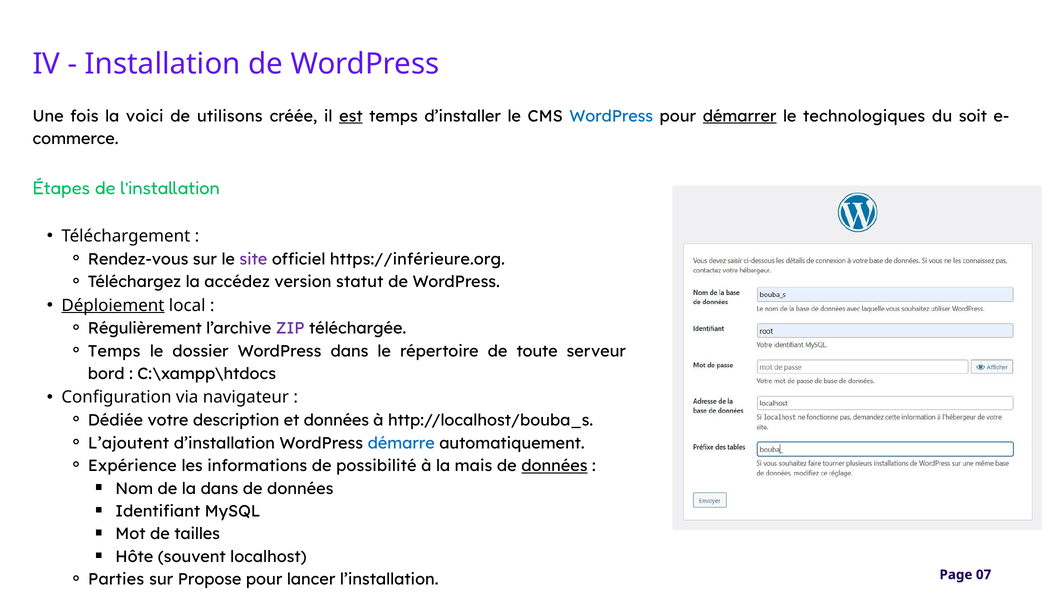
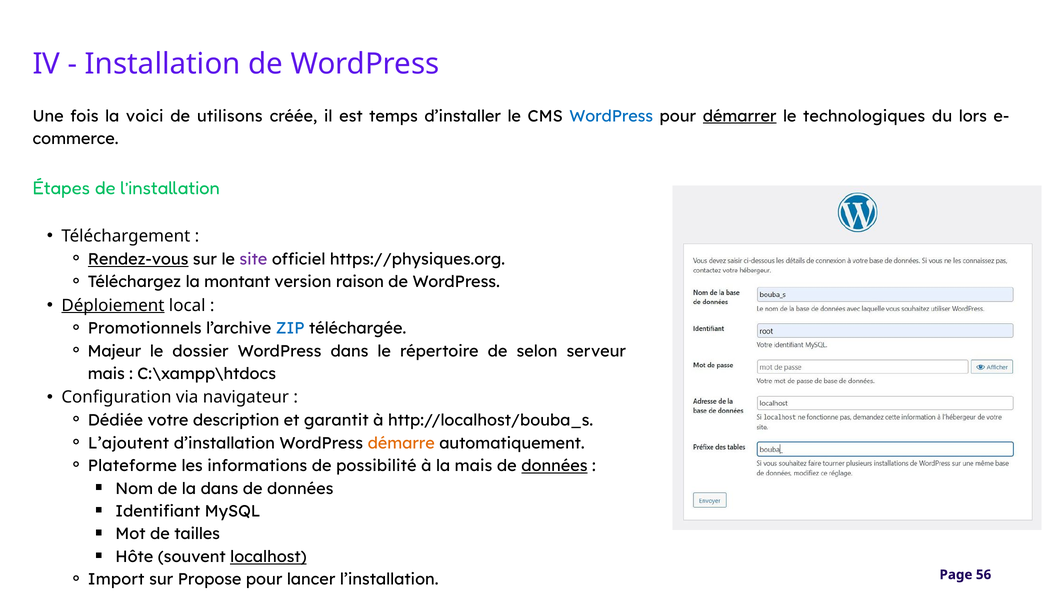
est underline: present -> none
soit: soit -> lors
Rendez-vous underline: none -> present
https://inférieure.org: https://inférieure.org -> https://physiques.org
accédez: accédez -> montant
statut: statut -> raison
Régulièrement: Régulièrement -> Promotionnels
ZIP colour: purple -> blue
Temps at (114, 351): Temps -> Majeur
toute: toute -> selon
bord at (106, 374): bord -> mais
et données: données -> garantit
démarre colour: blue -> orange
Expérience: Expérience -> Plateforme
localhost underline: none -> present
Parties: Parties -> Import
07: 07 -> 56
